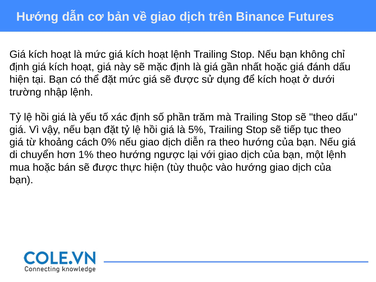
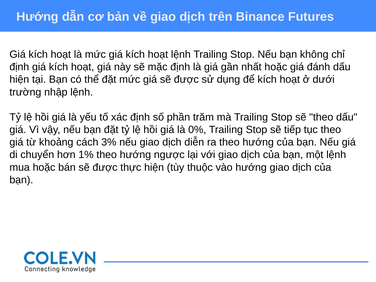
5%: 5% -> 0%
0%: 0% -> 3%
